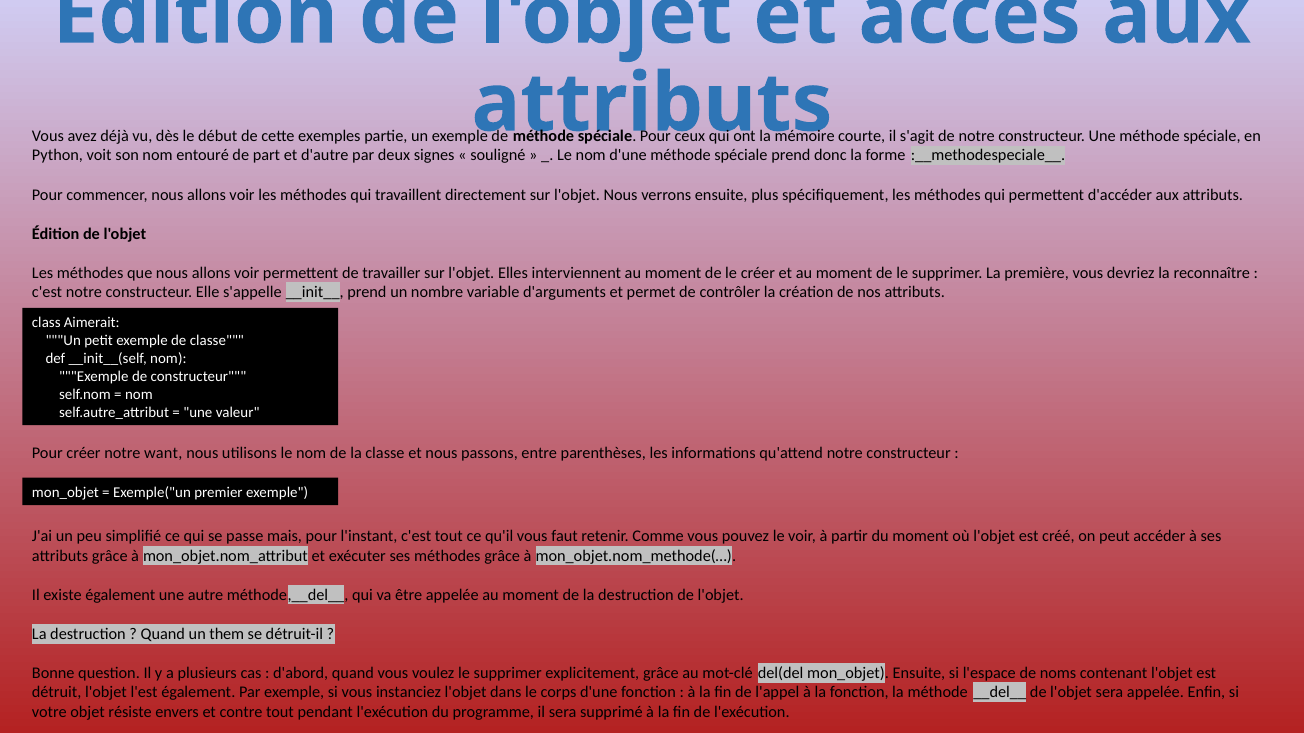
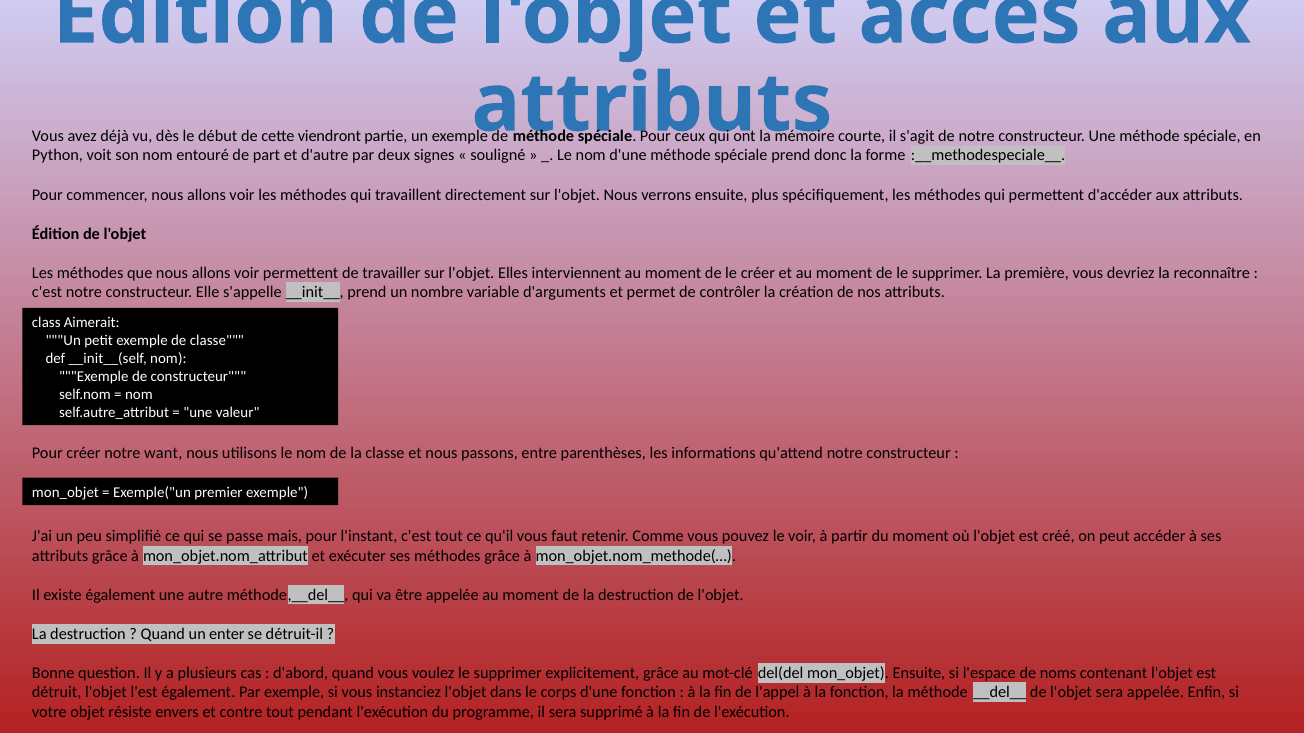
exemples: exemples -> viendront
them: them -> enter
